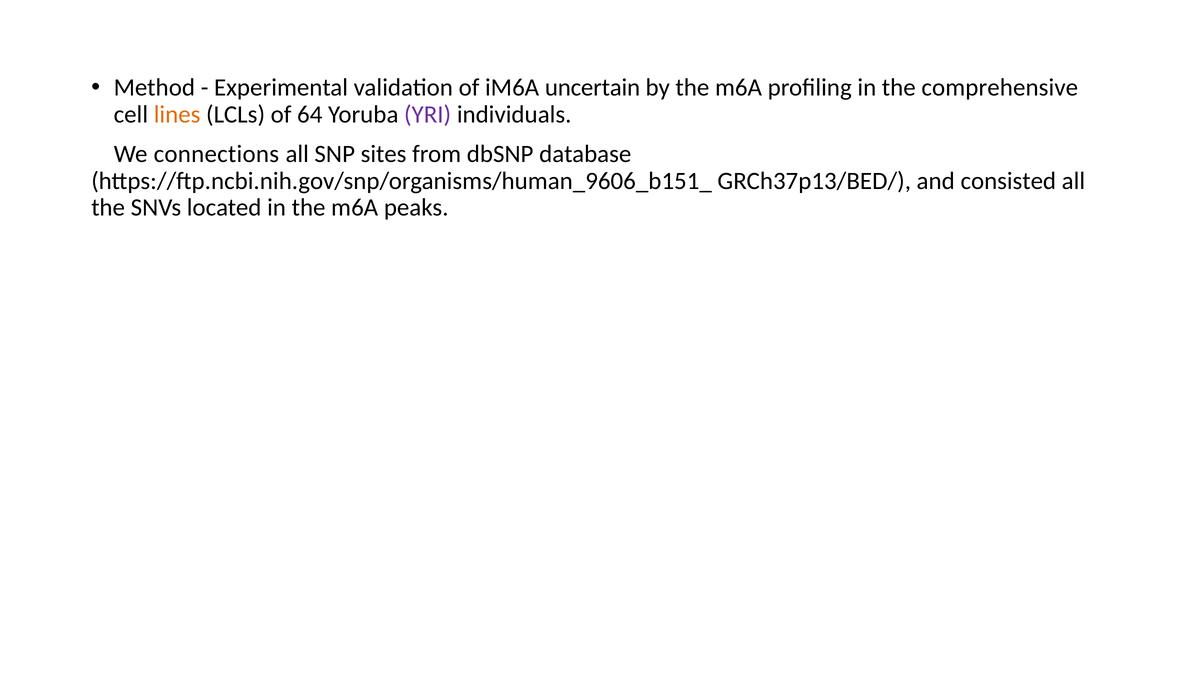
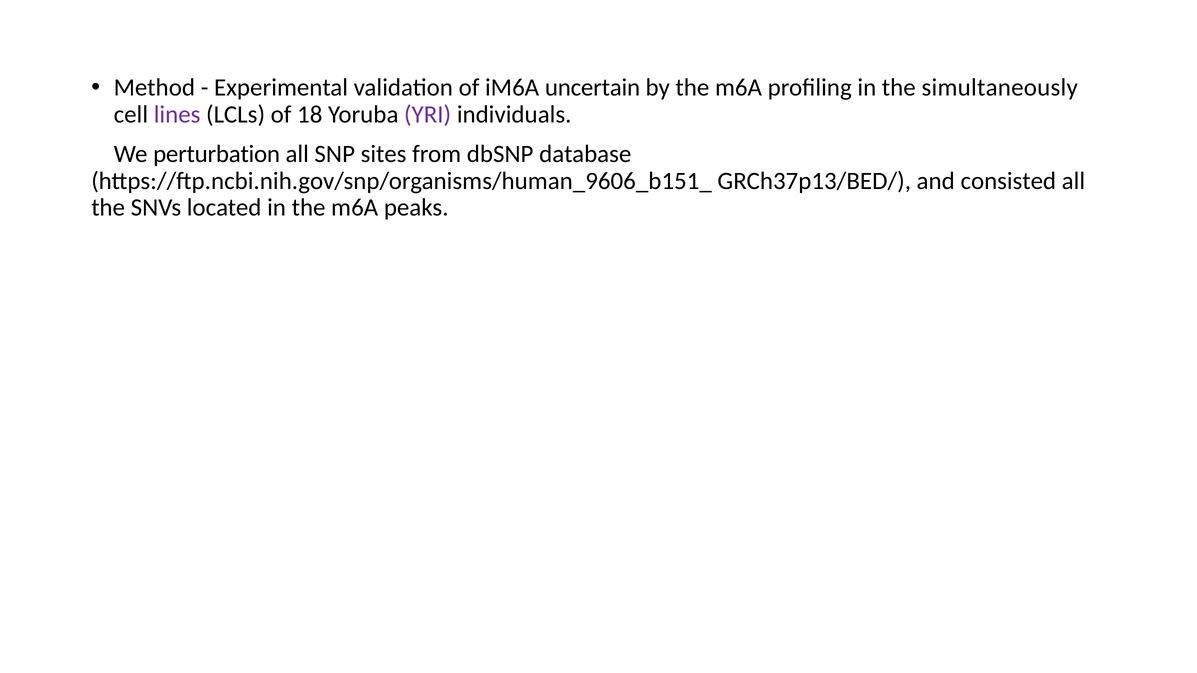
comprehensive: comprehensive -> simultaneously
lines colour: orange -> purple
64: 64 -> 18
connections: connections -> perturbation
